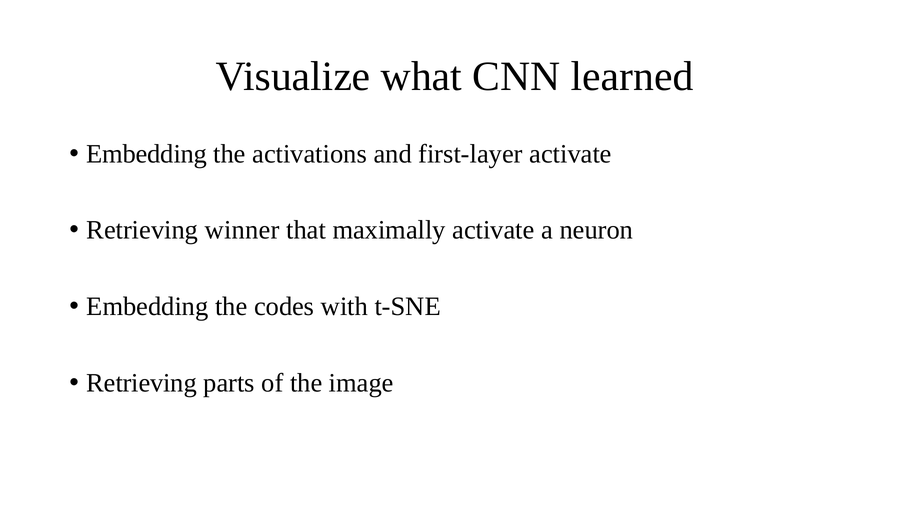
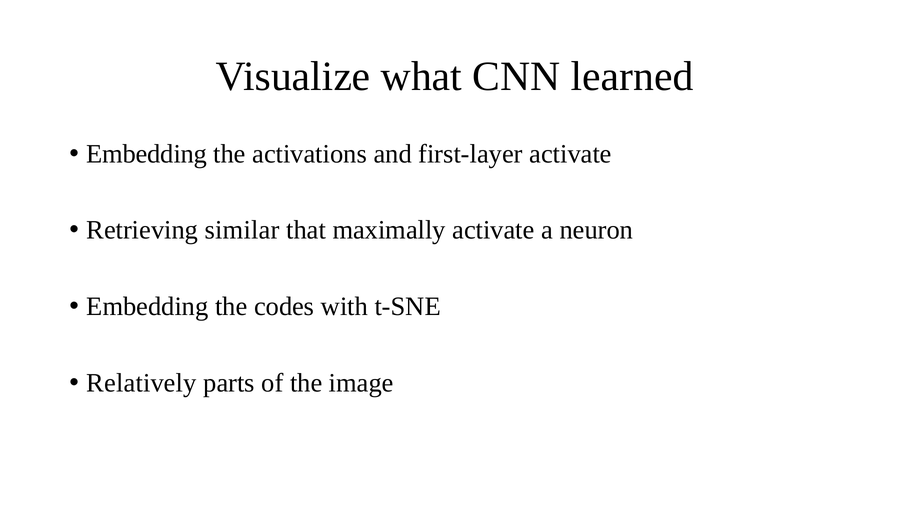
winner: winner -> similar
Retrieving at (142, 383): Retrieving -> Relatively
